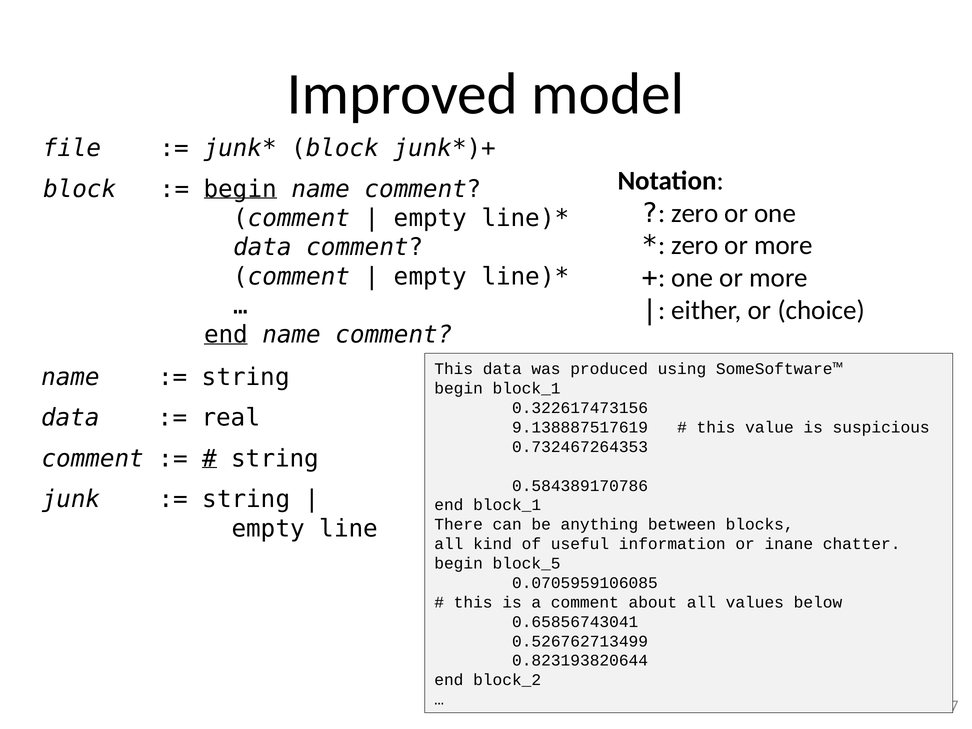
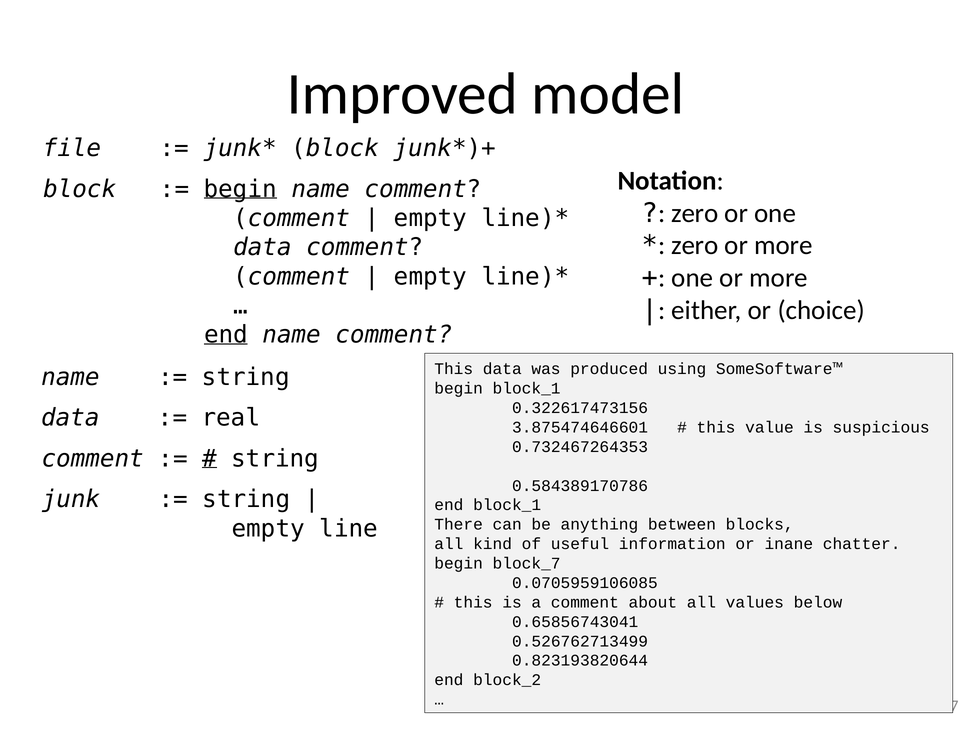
9.138887517619: 9.138887517619 -> 3.875474646601
block_5: block_5 -> block_7
